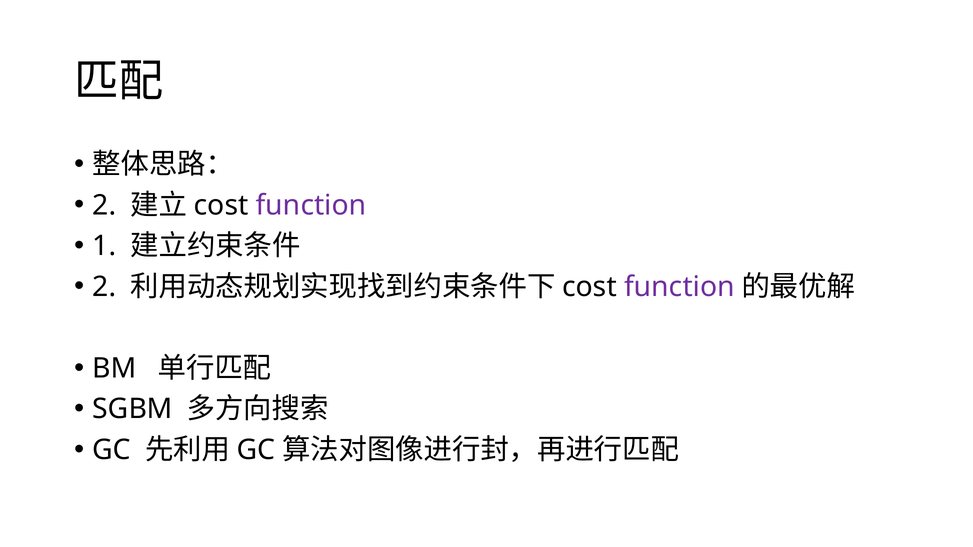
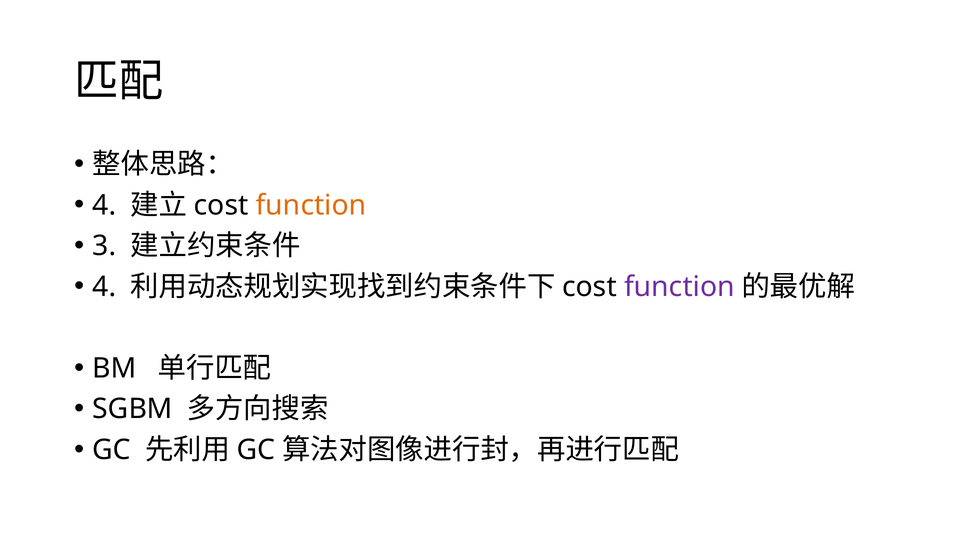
2 at (104, 205): 2 -> 4
function at (311, 205) colour: purple -> orange
1: 1 -> 3
2 at (104, 287): 2 -> 4
